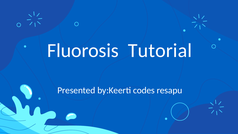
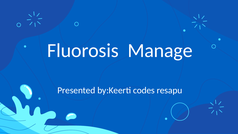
Tutorial: Tutorial -> Manage
